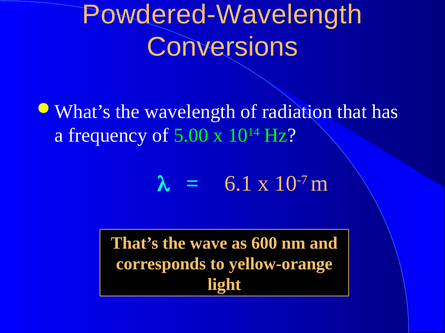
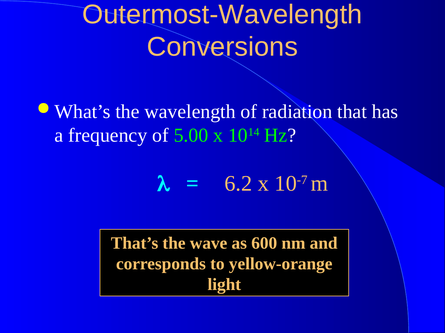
Powdered-Wavelength: Powdered-Wavelength -> Outermost-Wavelength
6.1: 6.1 -> 6.2
